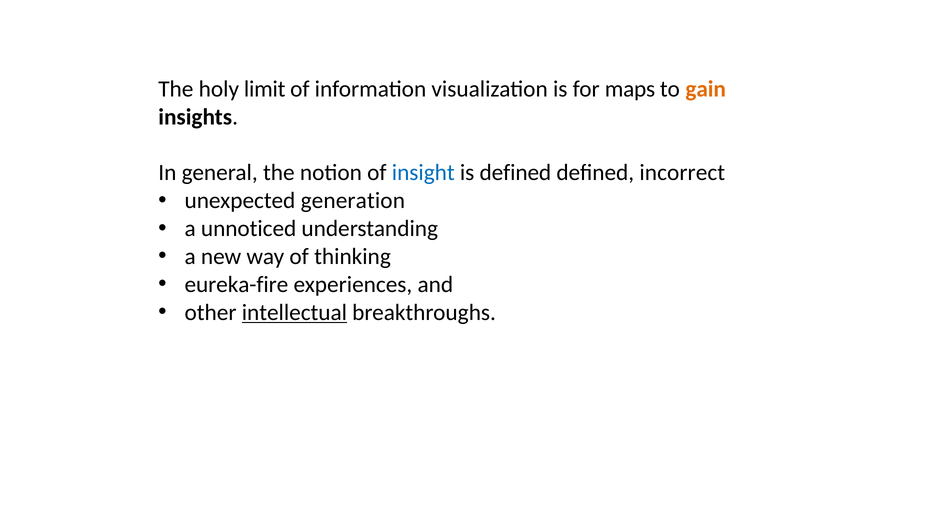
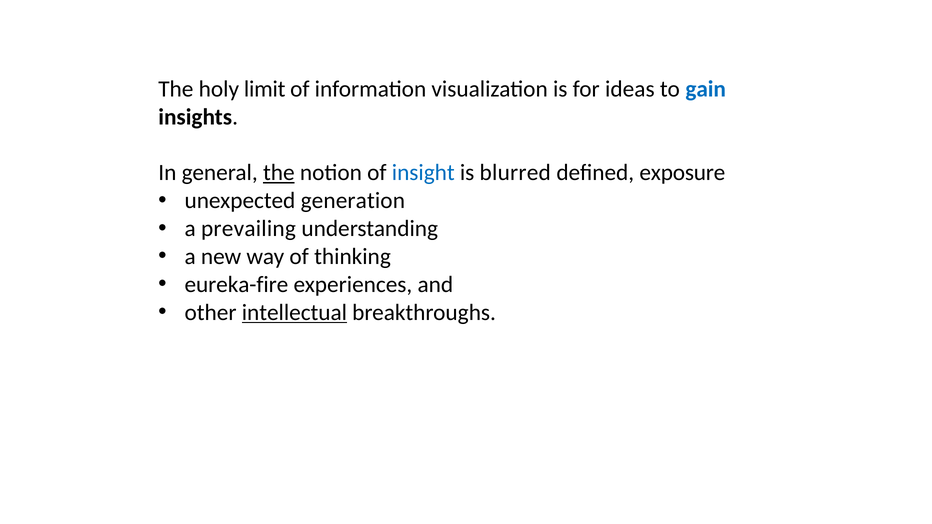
maps: maps -> ideas
gain colour: orange -> blue
the at (279, 173) underline: none -> present
is defined: defined -> blurred
incorrect: incorrect -> exposure
unnoticed: unnoticed -> prevailing
